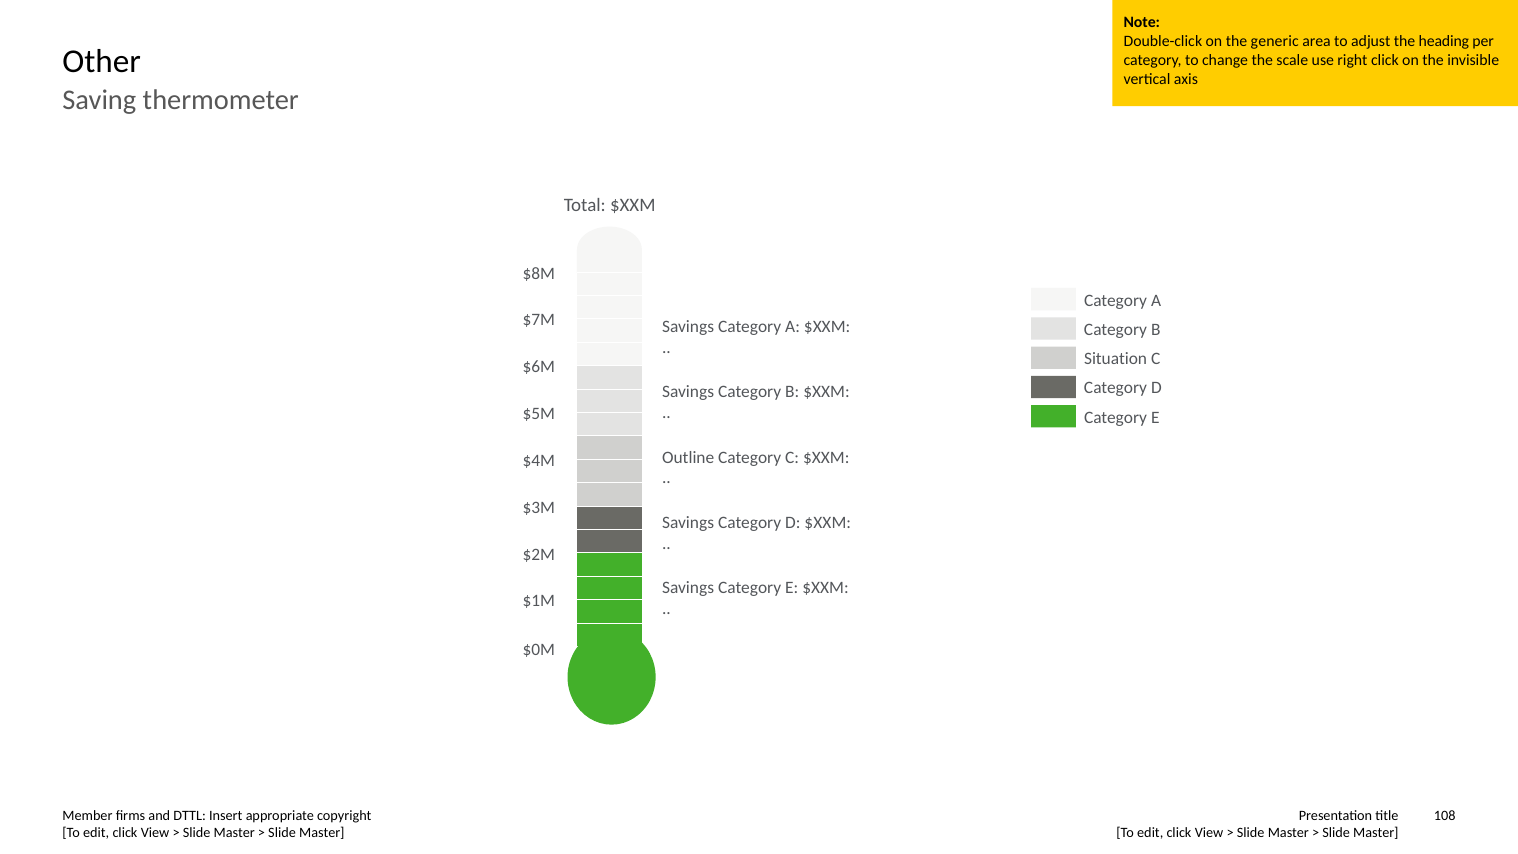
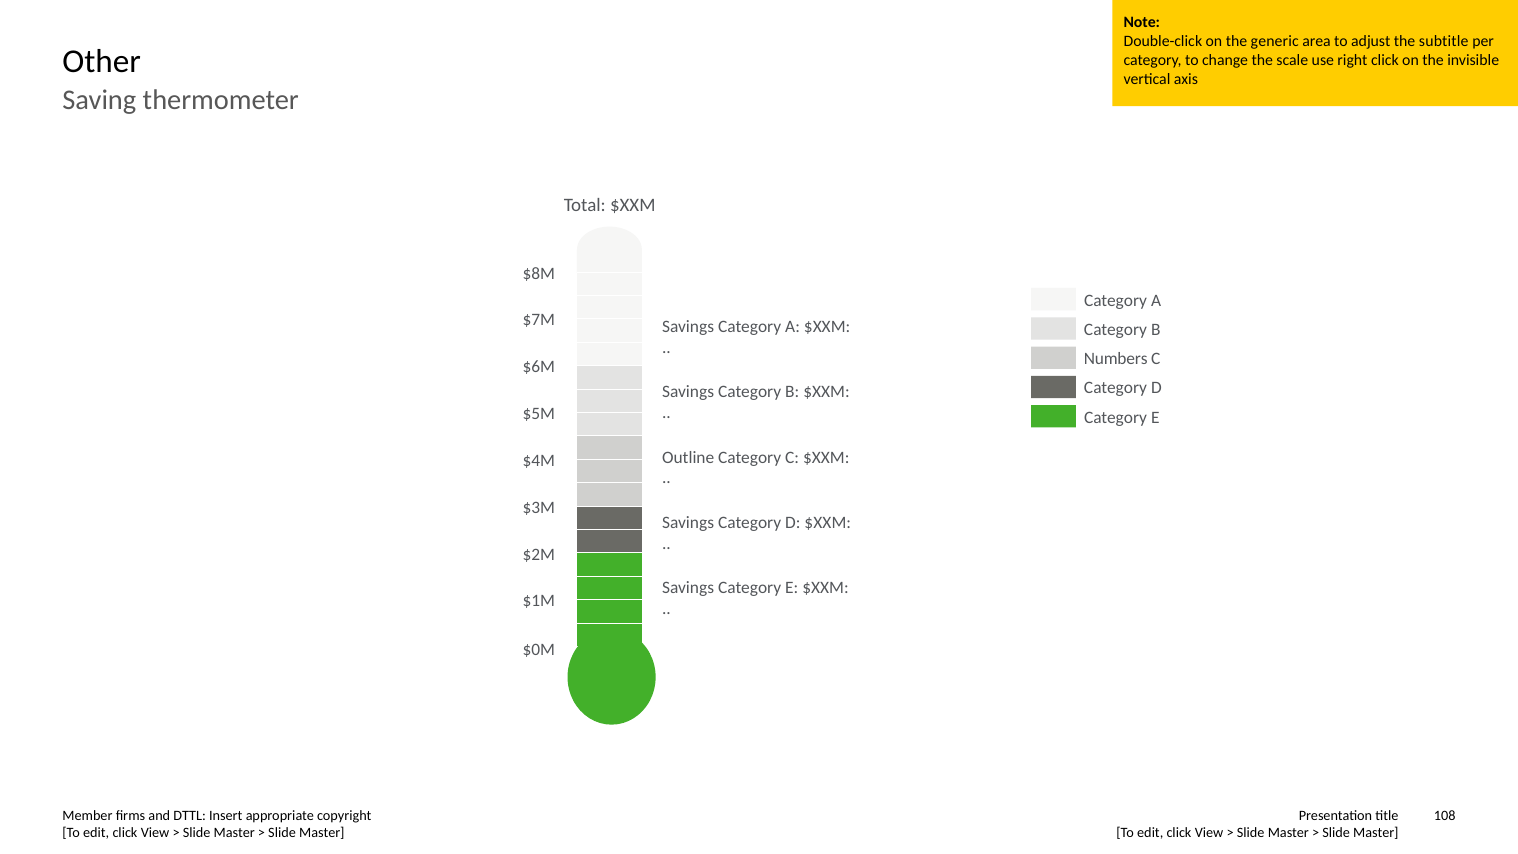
heading: heading -> subtitle
Situation: Situation -> Numbers
